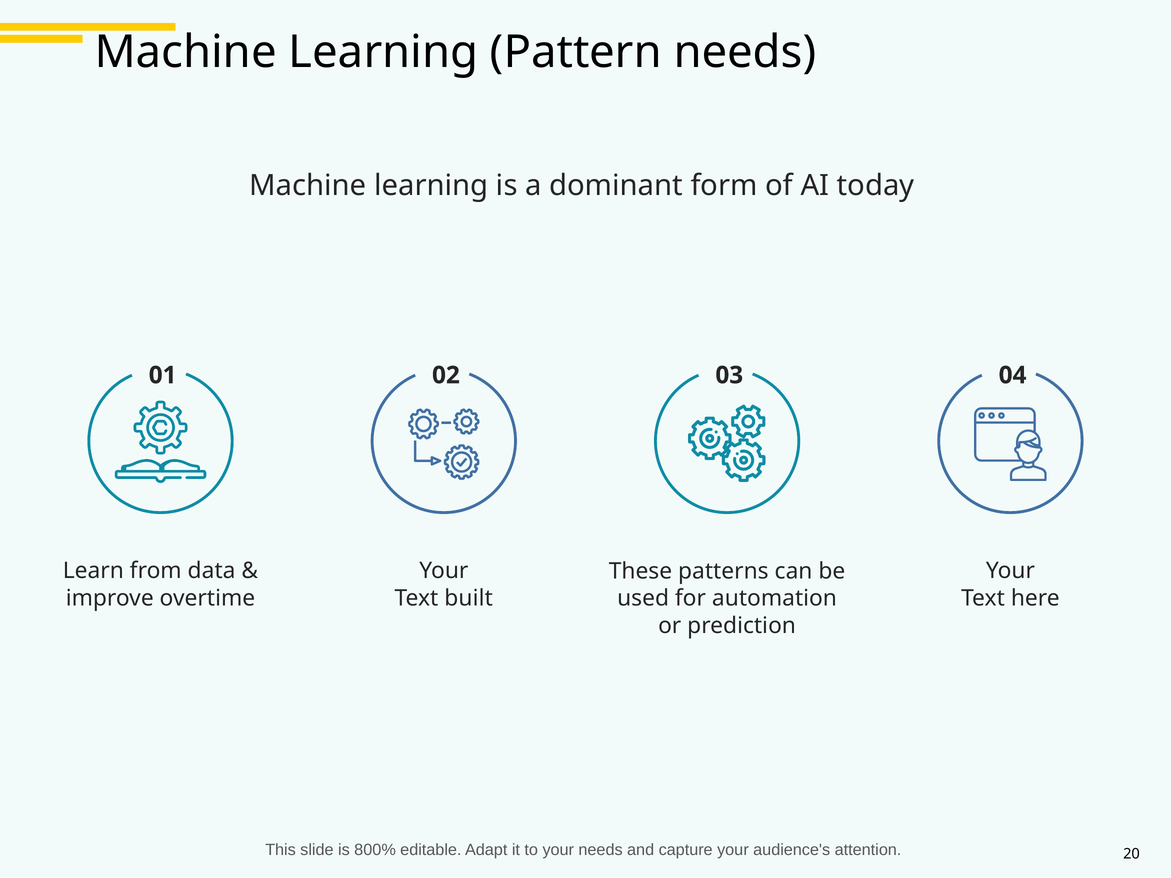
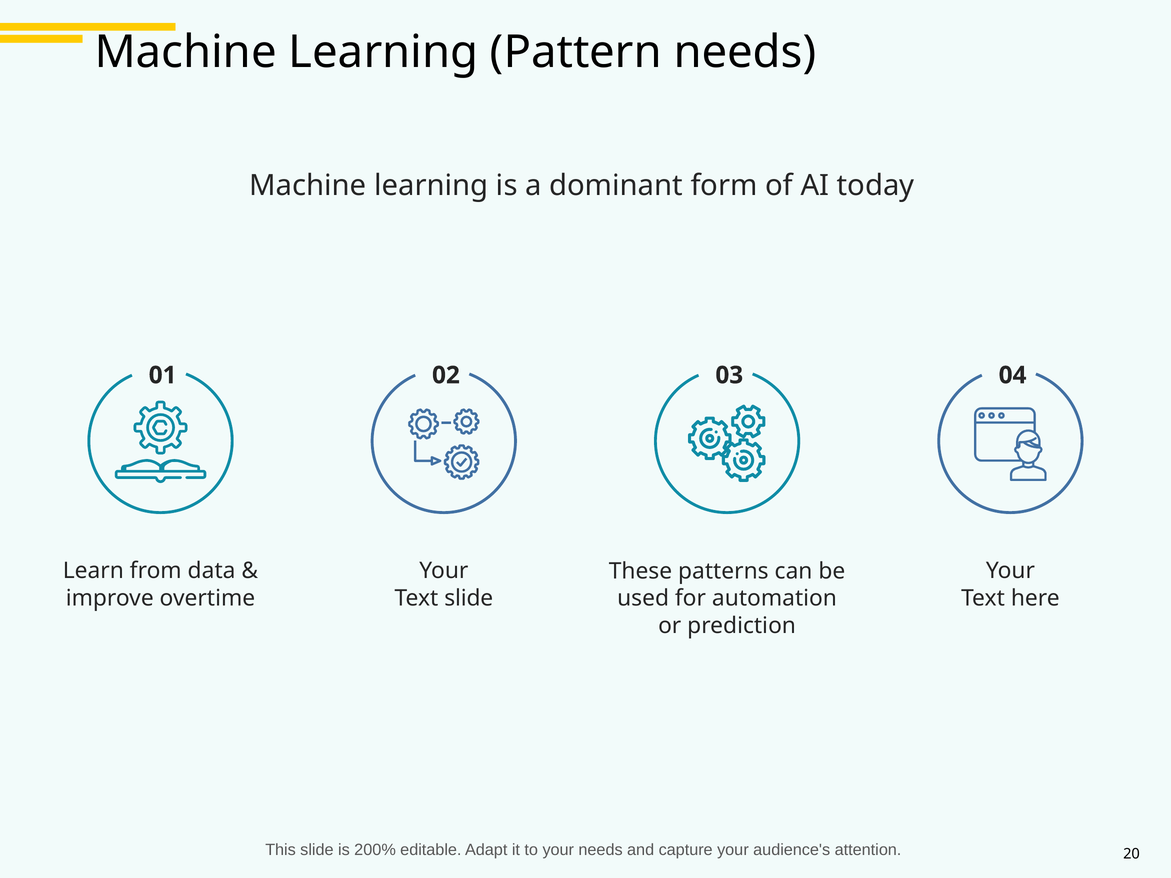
Text built: built -> slide
800%: 800% -> 200%
